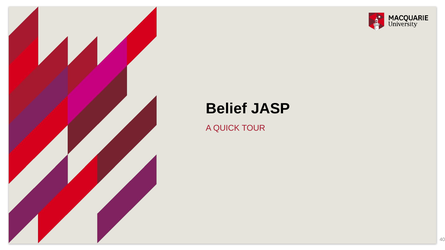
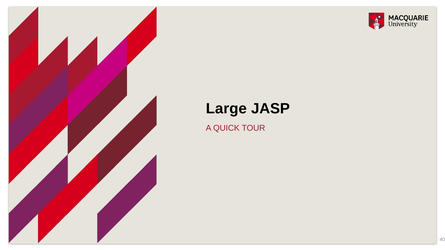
Belief: Belief -> Large
